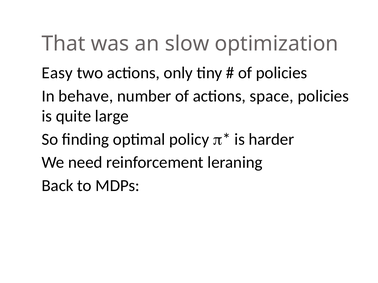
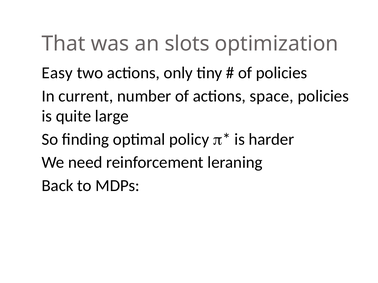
slow: slow -> slots
behave: behave -> current
